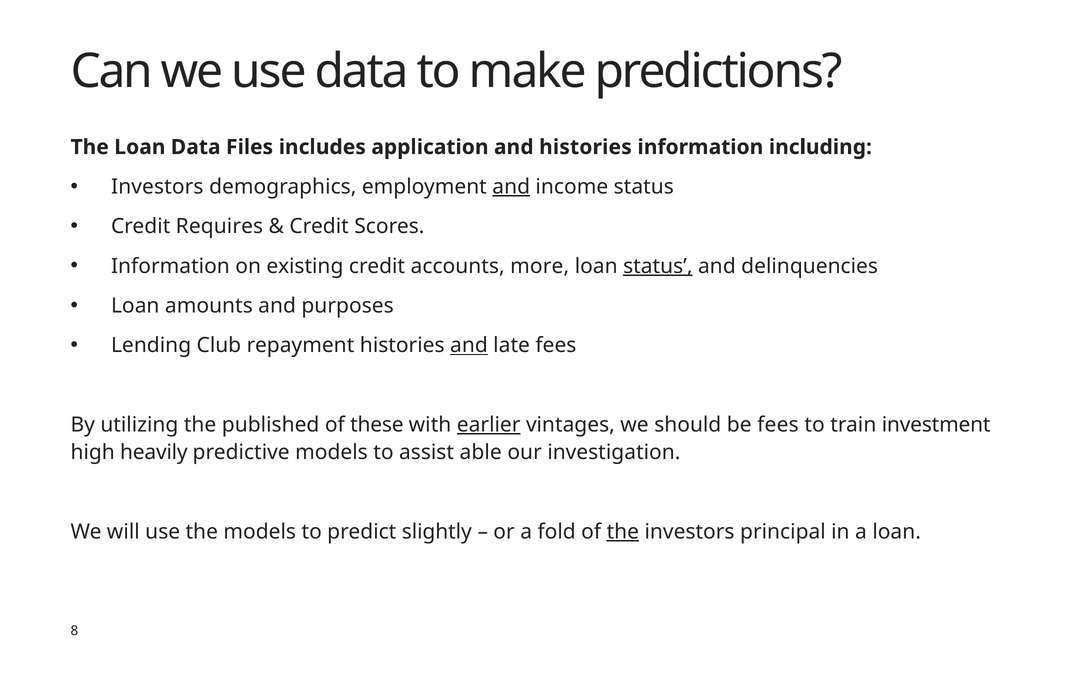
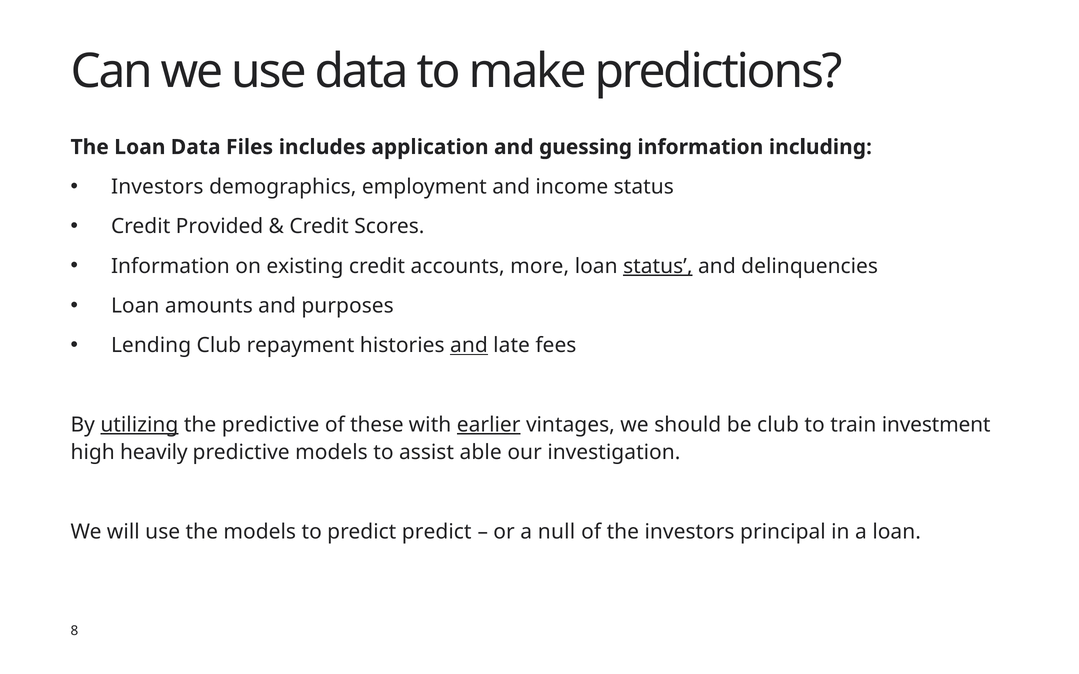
and histories: histories -> guessing
and at (511, 187) underline: present -> none
Requires: Requires -> Provided
utilizing underline: none -> present
the published: published -> predictive
be fees: fees -> club
predict slightly: slightly -> predict
fold: fold -> null
the at (623, 532) underline: present -> none
